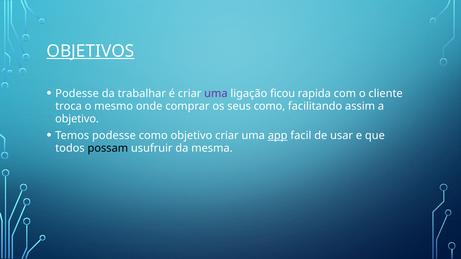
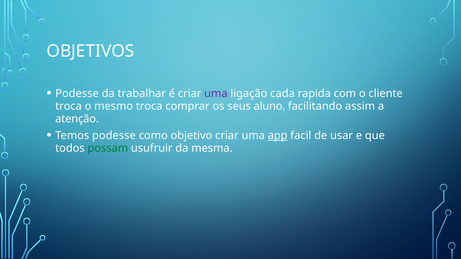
OBJETIVOS underline: present -> none
ficou: ficou -> cada
mesmo onde: onde -> troca
seus como: como -> aluno
objetivo at (77, 119): objetivo -> atenção
possam colour: black -> green
